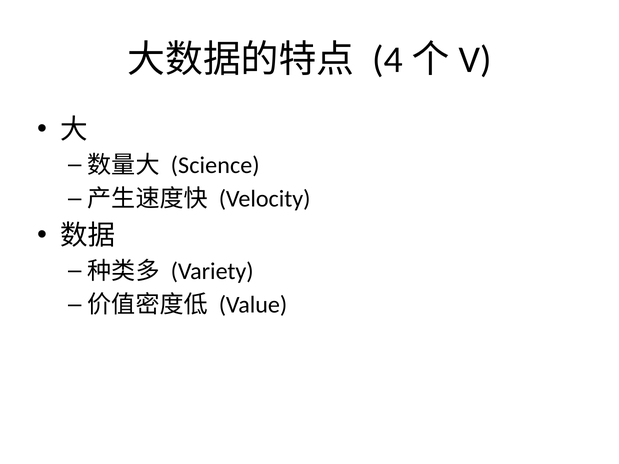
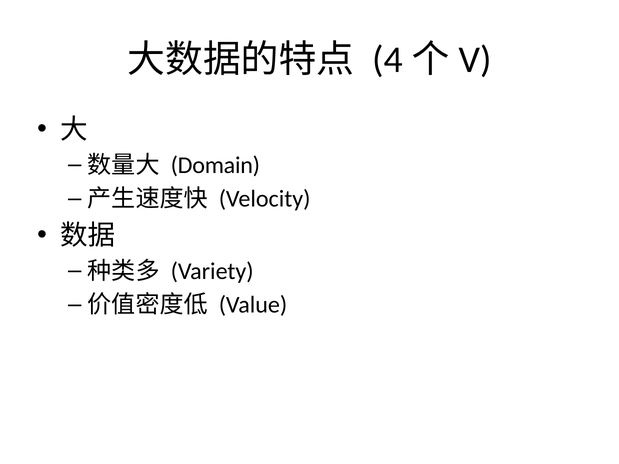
Science: Science -> Domain
